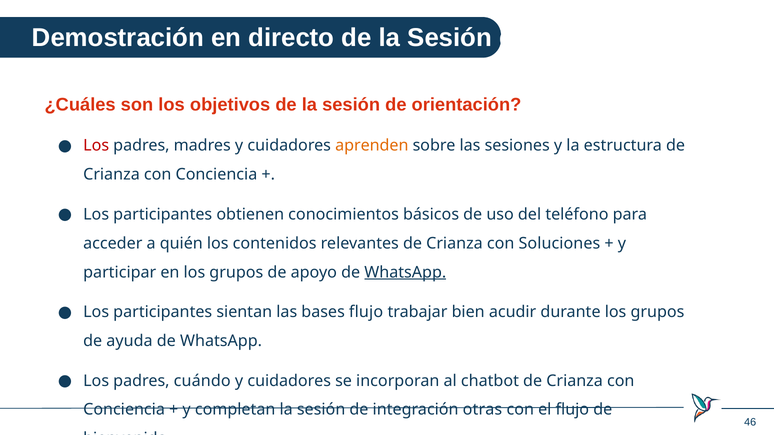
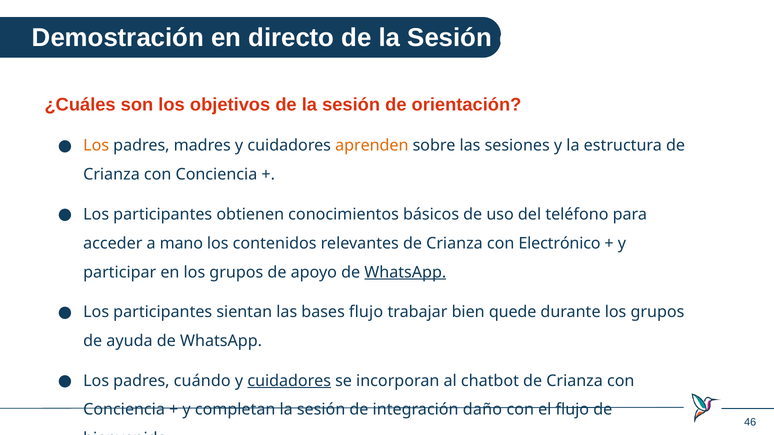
Los at (96, 146) colour: red -> orange
quién: quién -> mano
Soluciones: Soluciones -> Electrónico
acudir: acudir -> quede
cuidadores at (289, 381) underline: none -> present
otras: otras -> daño
